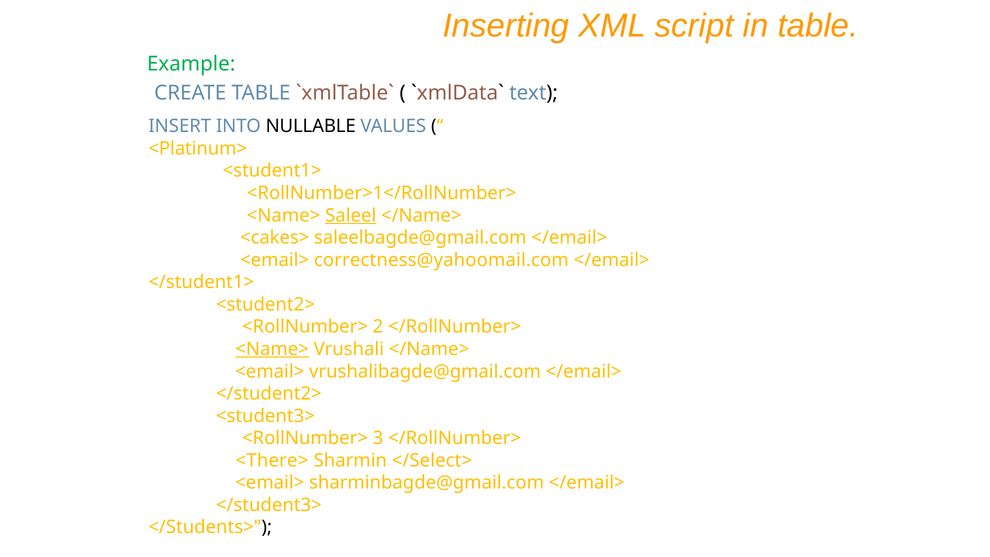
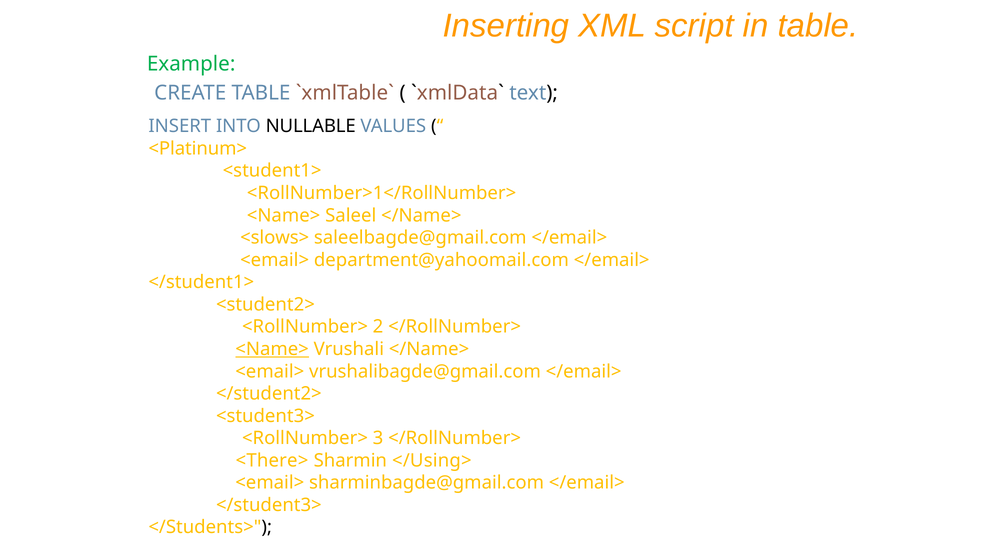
Saleel underline: present -> none
<cakes>: <cakes> -> <slows>
correctness@yahoomail.com: correctness@yahoomail.com -> department@yahoomail.com
</Select>: </Select> -> </Using>
